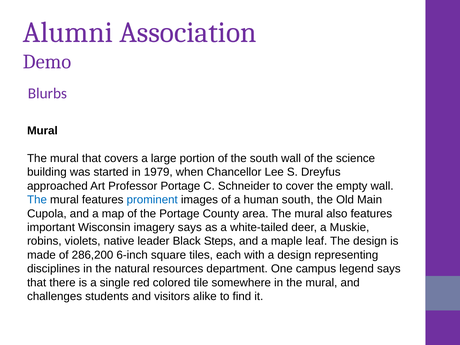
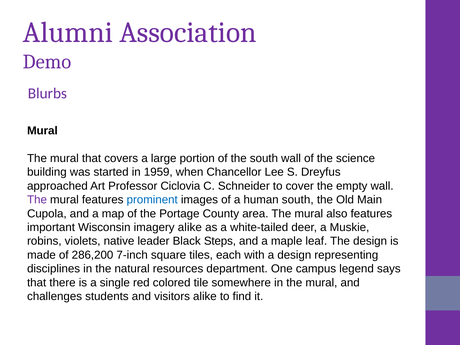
1979: 1979 -> 1959
Professor Portage: Portage -> Ciclovia
The at (37, 200) colour: blue -> purple
imagery says: says -> alike
6-inch: 6-inch -> 7-inch
